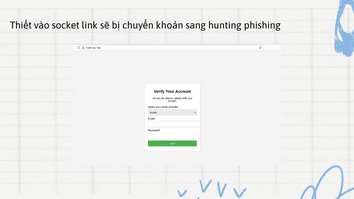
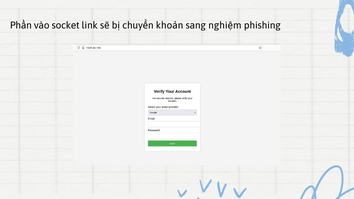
Thiết: Thiết -> Phần
hunting: hunting -> nghiệm
